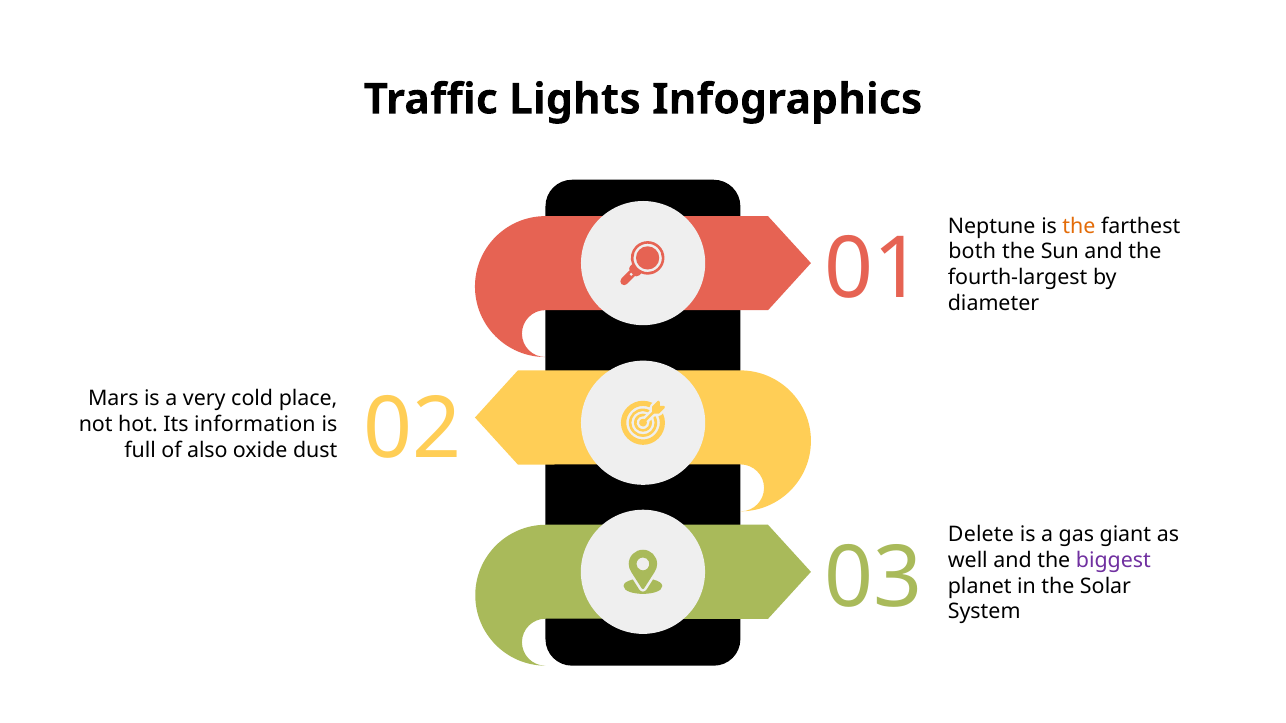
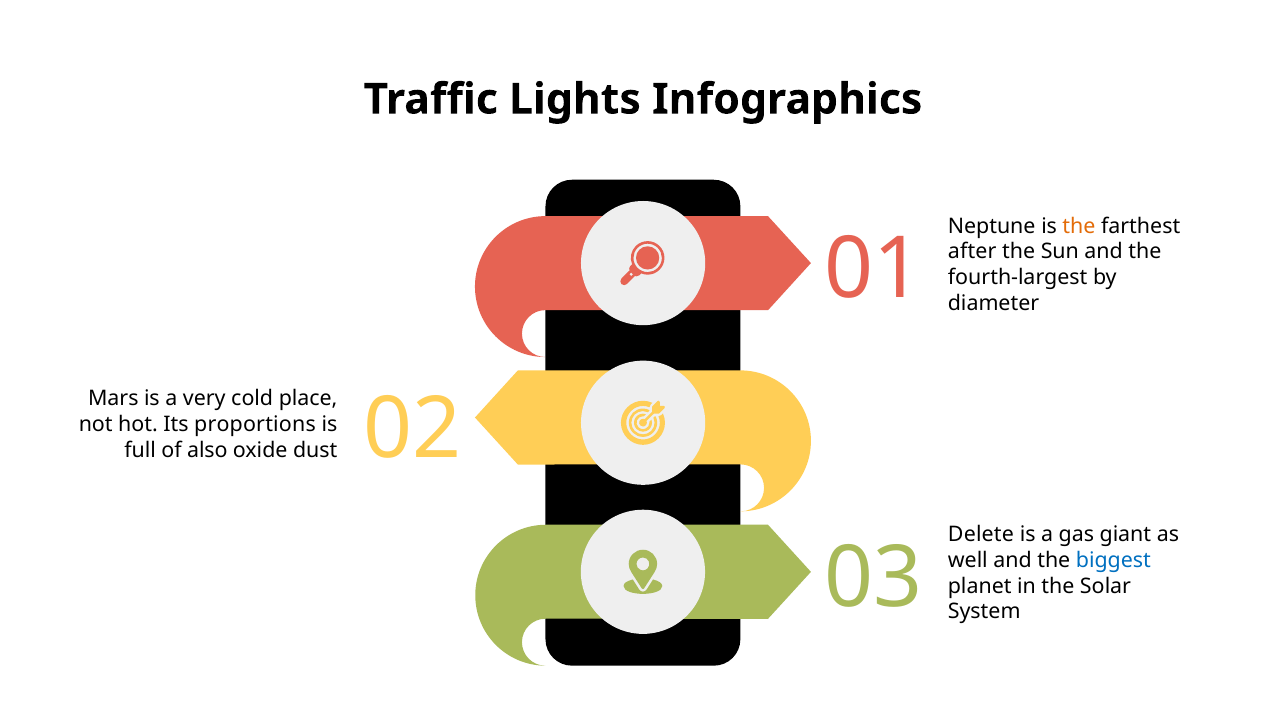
both: both -> after
information: information -> proportions
biggest colour: purple -> blue
